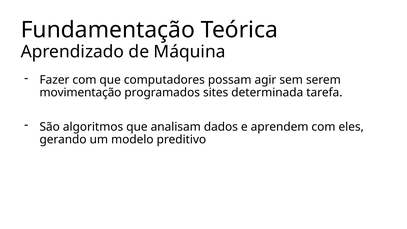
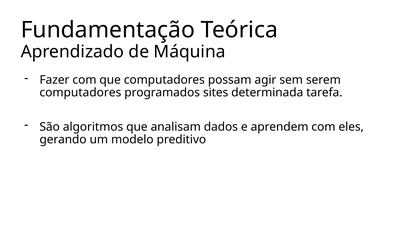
movimentação at (80, 93): movimentação -> computadores
